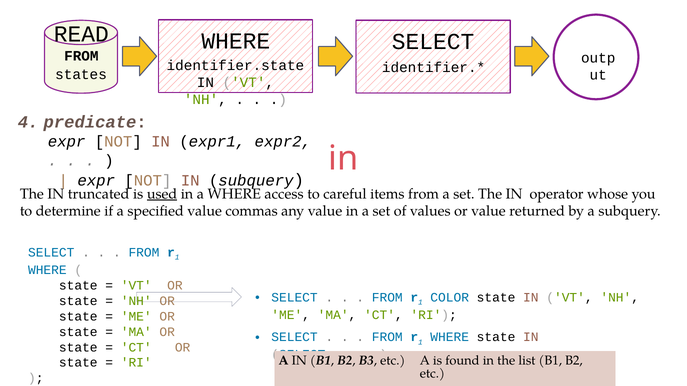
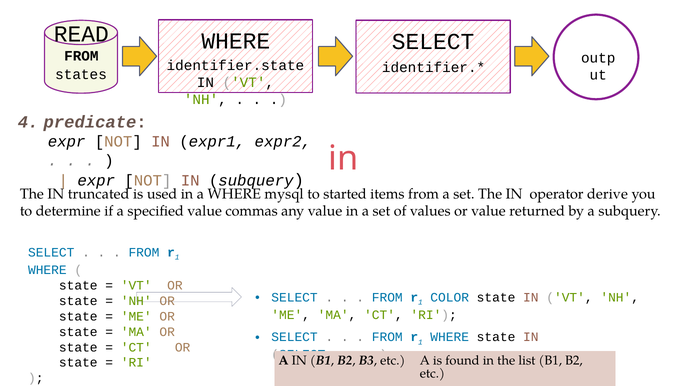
used underline: present -> none
access: access -> mysql
careful: careful -> started
whose: whose -> derive
